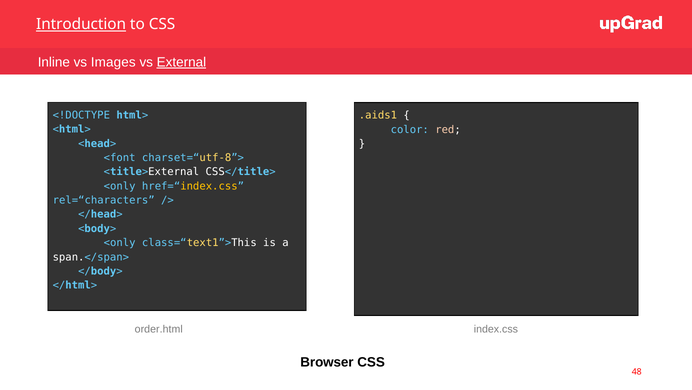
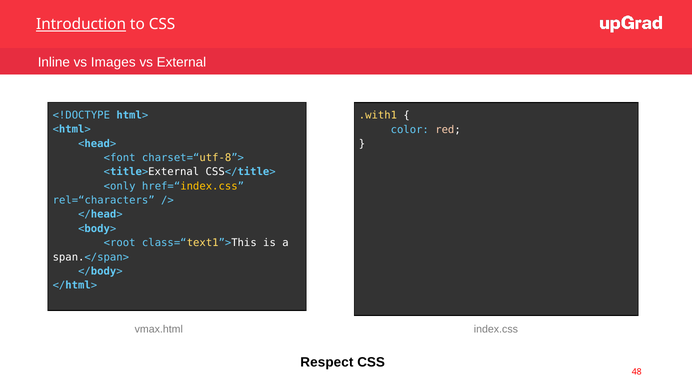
External underline: present -> none
.aids1: .aids1 -> .with1
<only at (120, 242): <only -> <root
order.html: order.html -> vmax.html
Browser: Browser -> Respect
